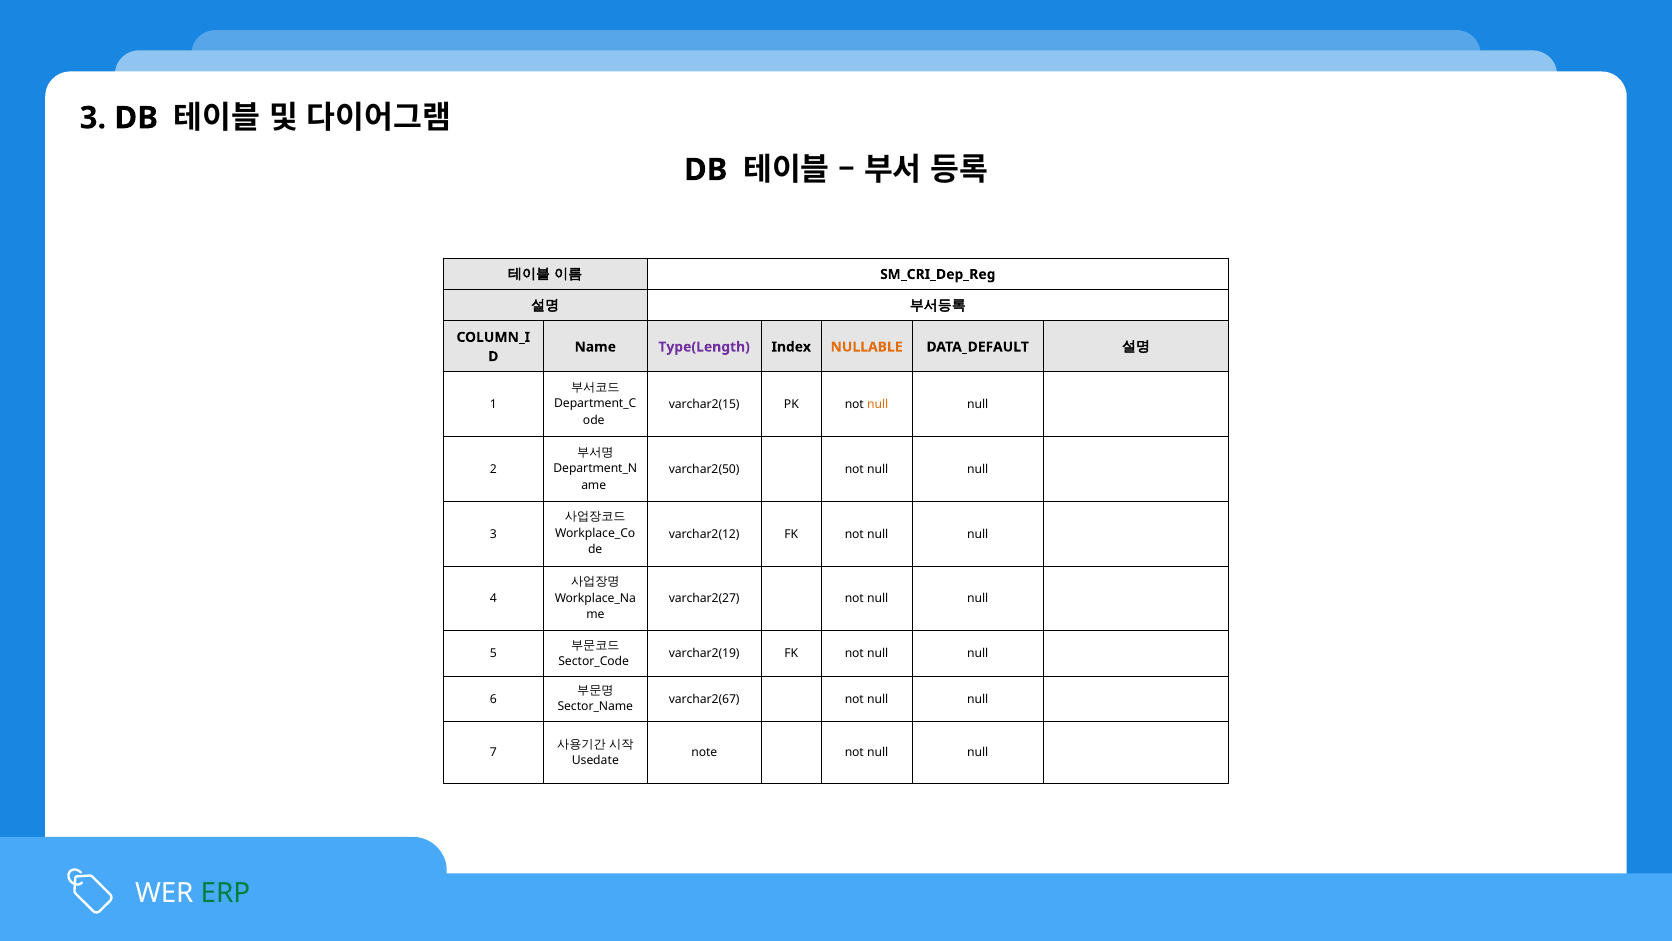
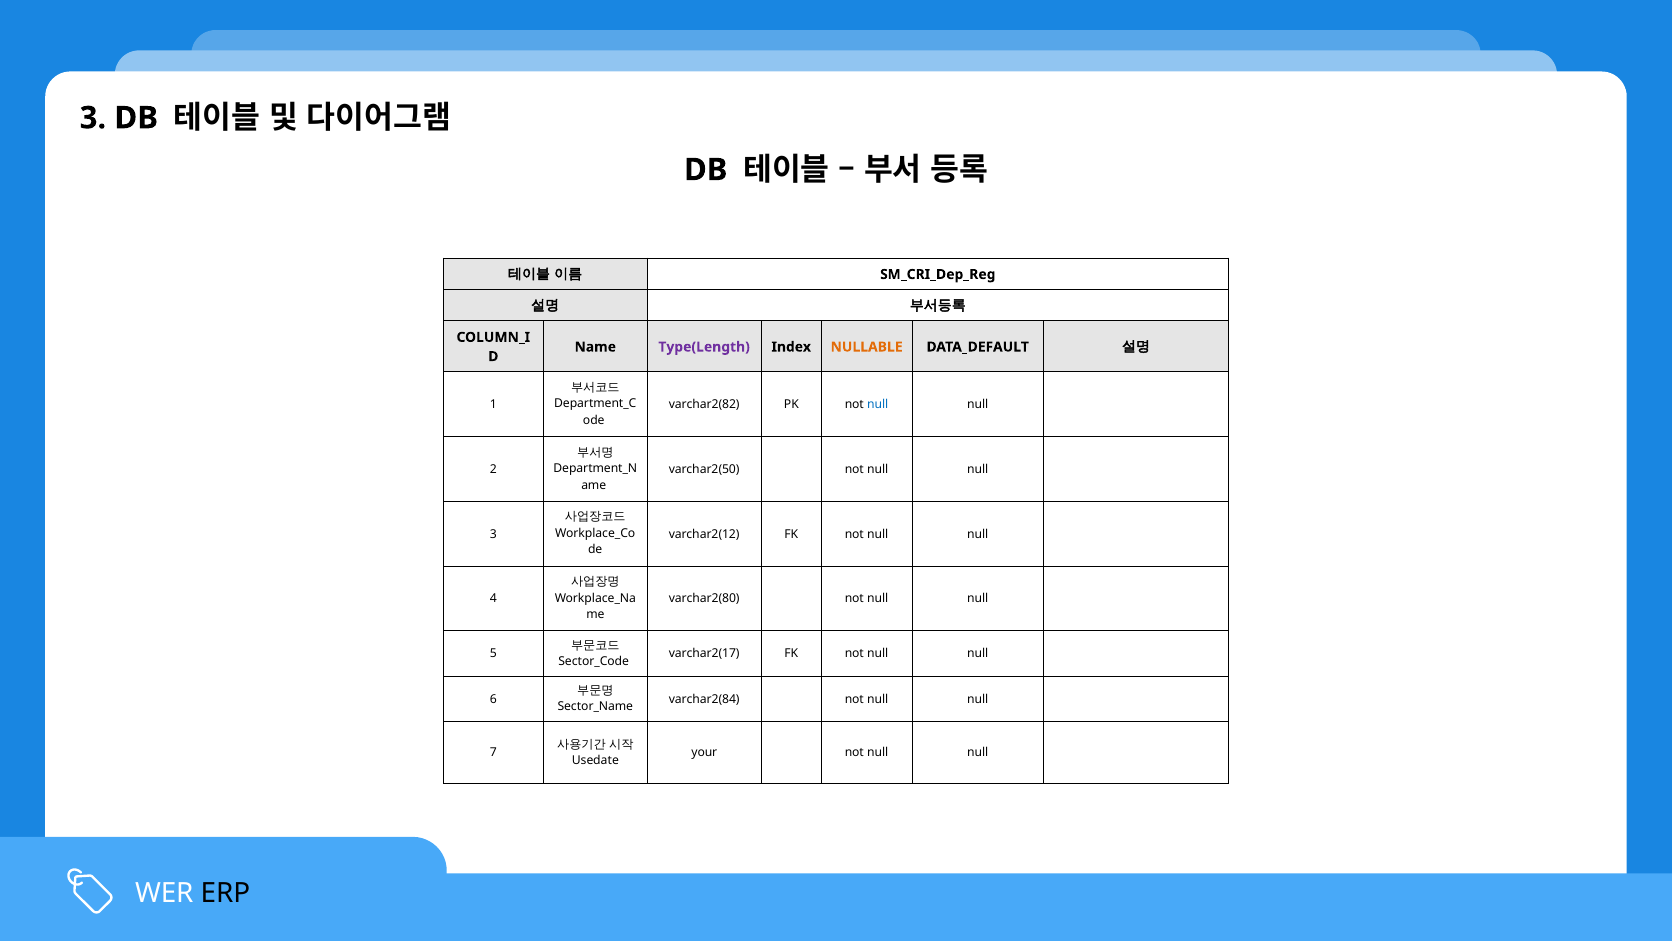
varchar2(15: varchar2(15 -> varchar2(82
null at (878, 404) colour: orange -> blue
varchar2(27: varchar2(27 -> varchar2(80
varchar2(19: varchar2(19 -> varchar2(17
varchar2(67: varchar2(67 -> varchar2(84
note: note -> your
ERP colour: green -> black
